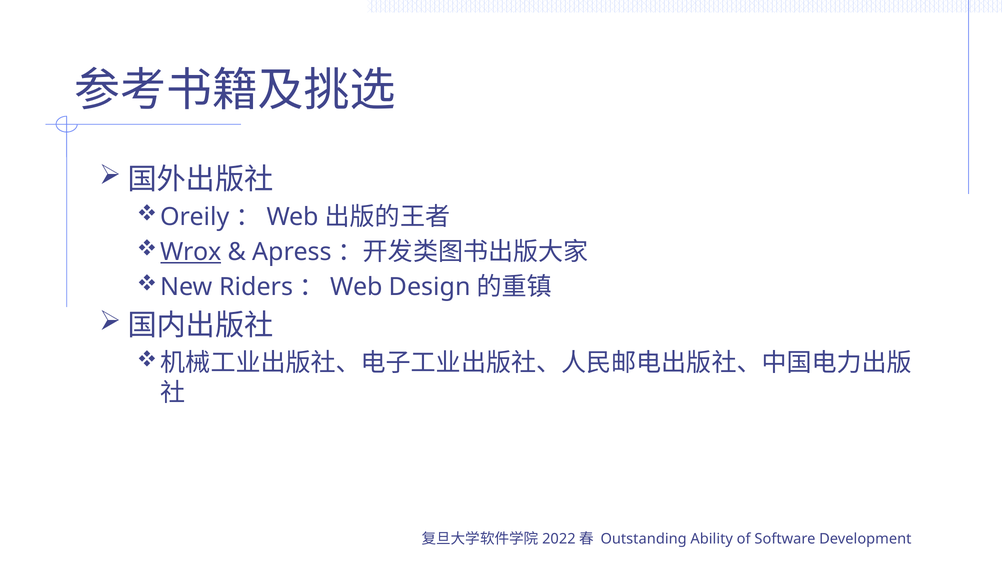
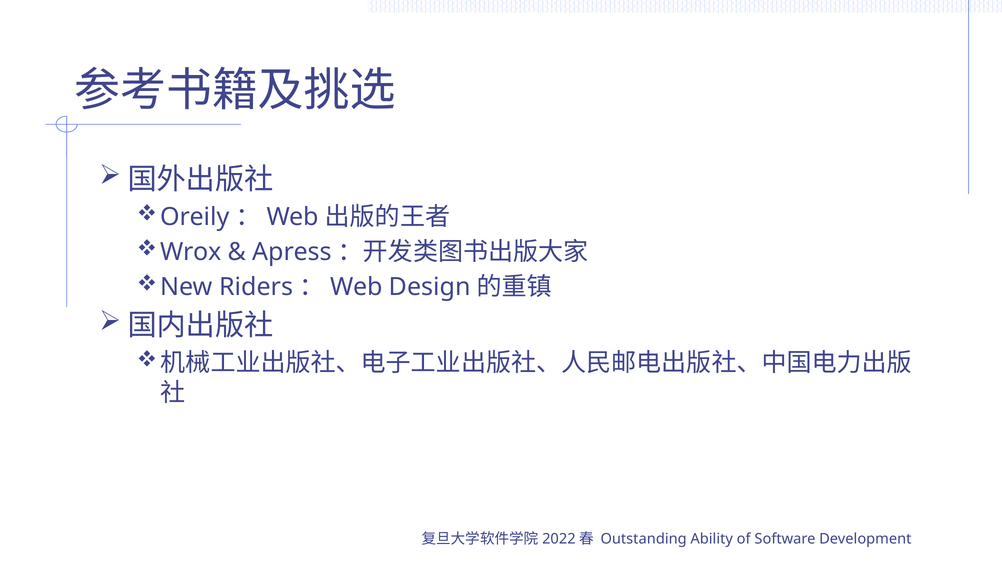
Wrox underline: present -> none
